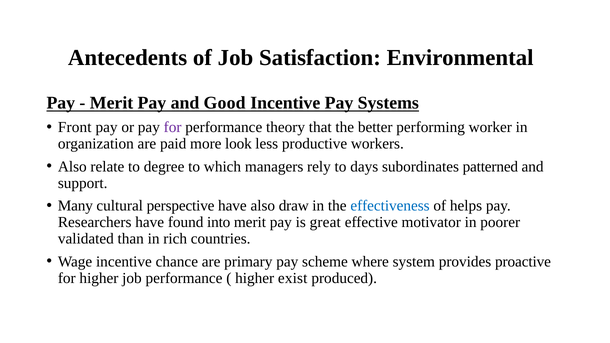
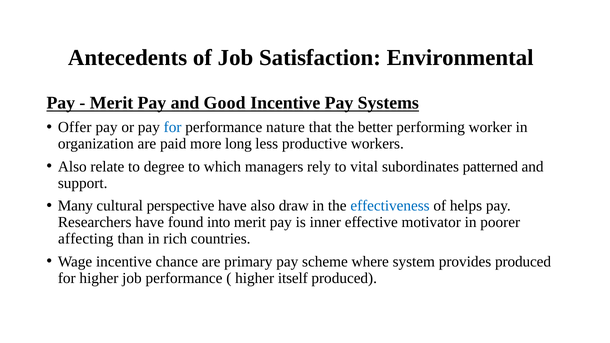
Front: Front -> Offer
for at (173, 127) colour: purple -> blue
theory: theory -> nature
look: look -> long
days: days -> vital
great: great -> inner
validated: validated -> affecting
provides proactive: proactive -> produced
exist: exist -> itself
